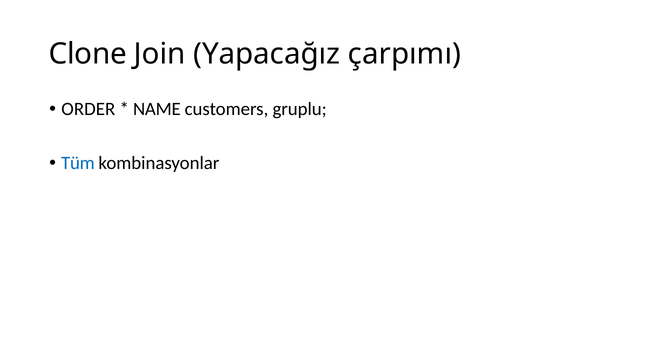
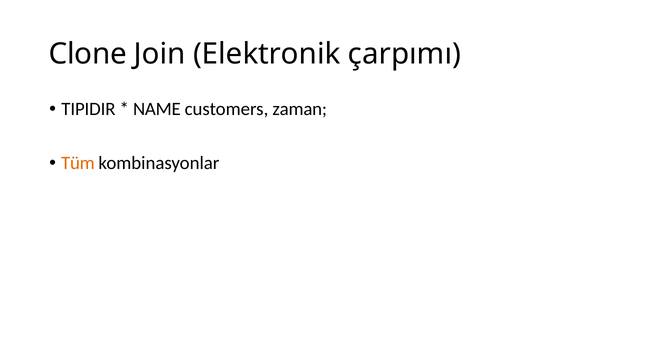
Yapacağız: Yapacağız -> Elektronik
ORDER: ORDER -> TIPIDIR
gruplu: gruplu -> zaman
Tüm colour: blue -> orange
